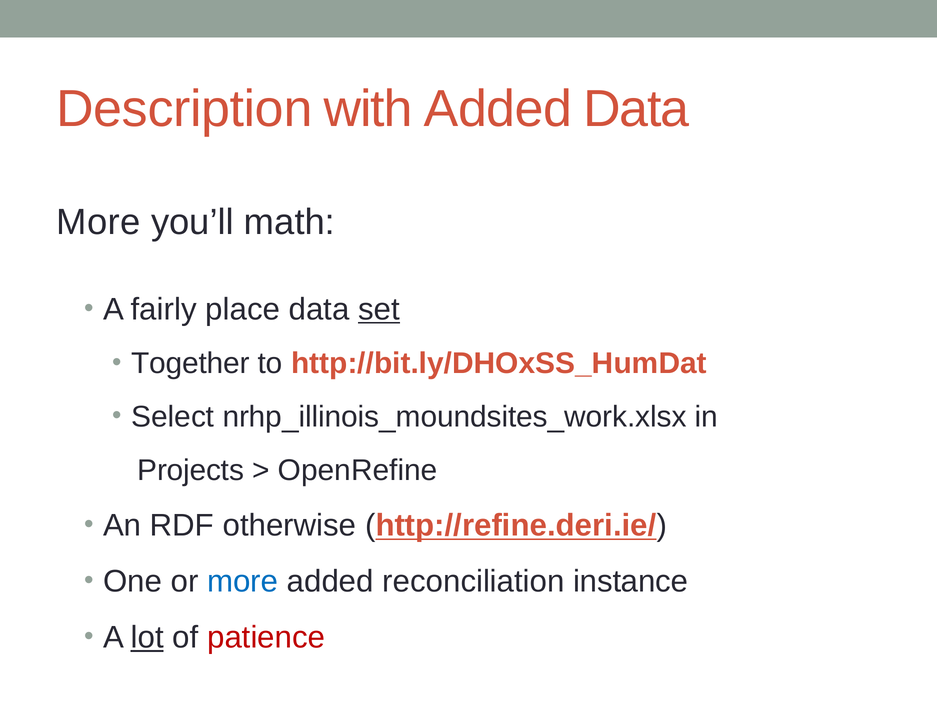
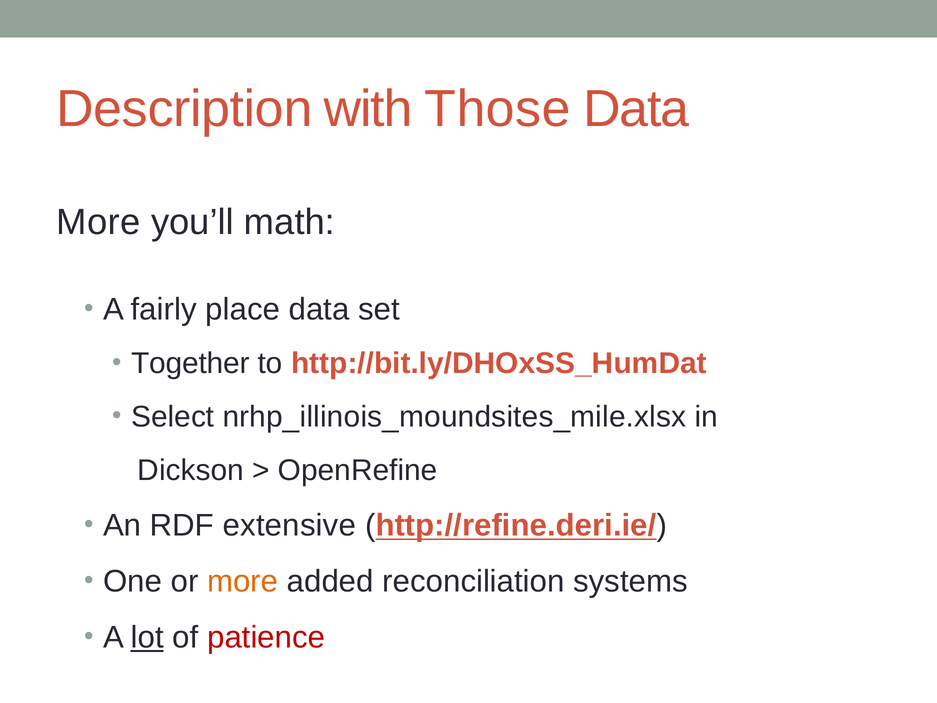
with Added: Added -> Those
set underline: present -> none
nrhp_illinois_moundsites_work.xlsx: nrhp_illinois_moundsites_work.xlsx -> nrhp_illinois_moundsites_mile.xlsx
Projects: Projects -> Dickson
otherwise: otherwise -> extensive
more at (243, 581) colour: blue -> orange
instance: instance -> systems
